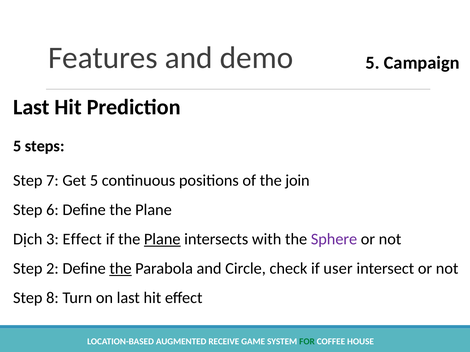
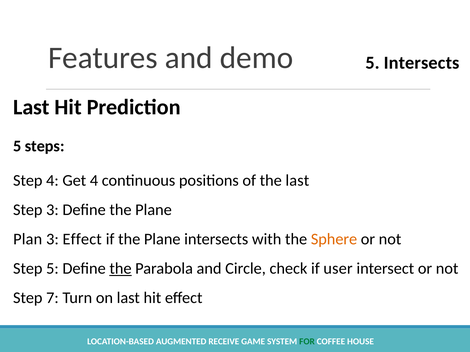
5 Campaign: Campaign -> Intersects
Step 7: 7 -> 4
Get 5: 5 -> 4
the join: join -> last
Step 6: 6 -> 3
Dịch: Dịch -> Plan
Plane at (162, 240) underline: present -> none
Sphere colour: purple -> orange
Step 2: 2 -> 5
8: 8 -> 7
